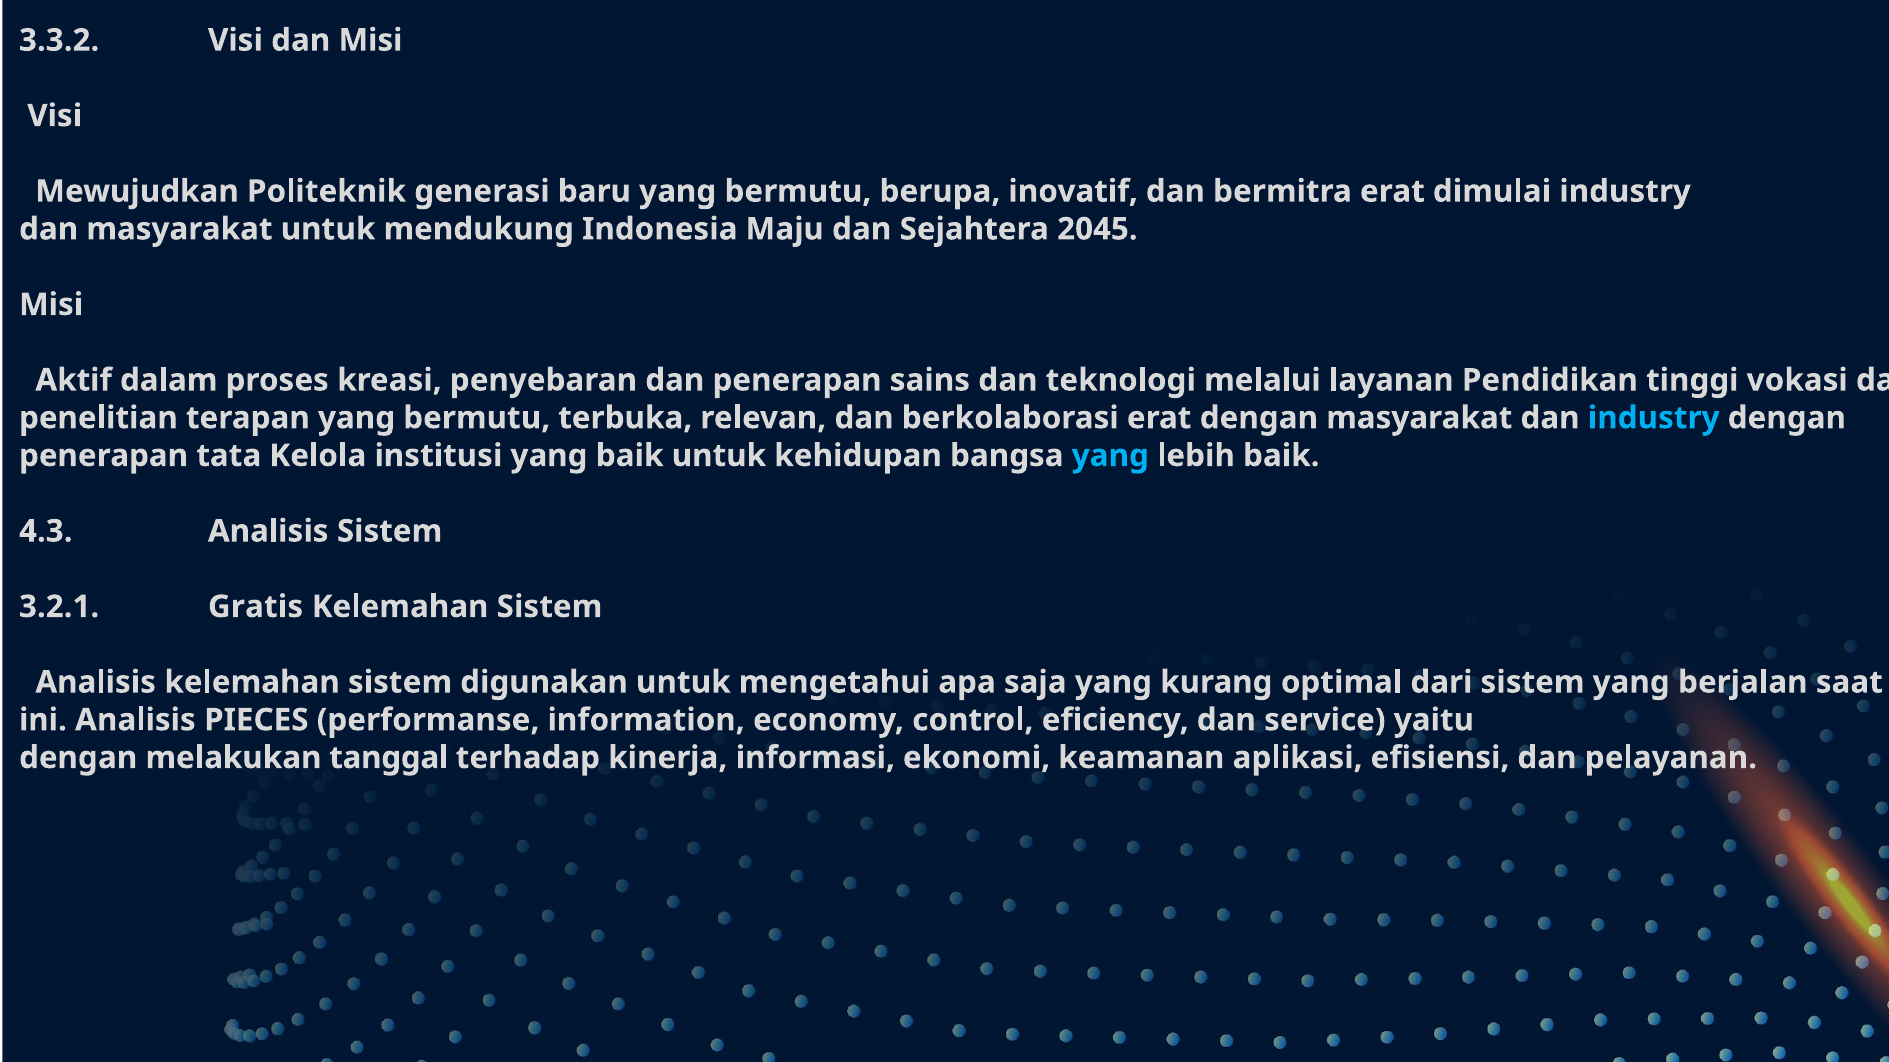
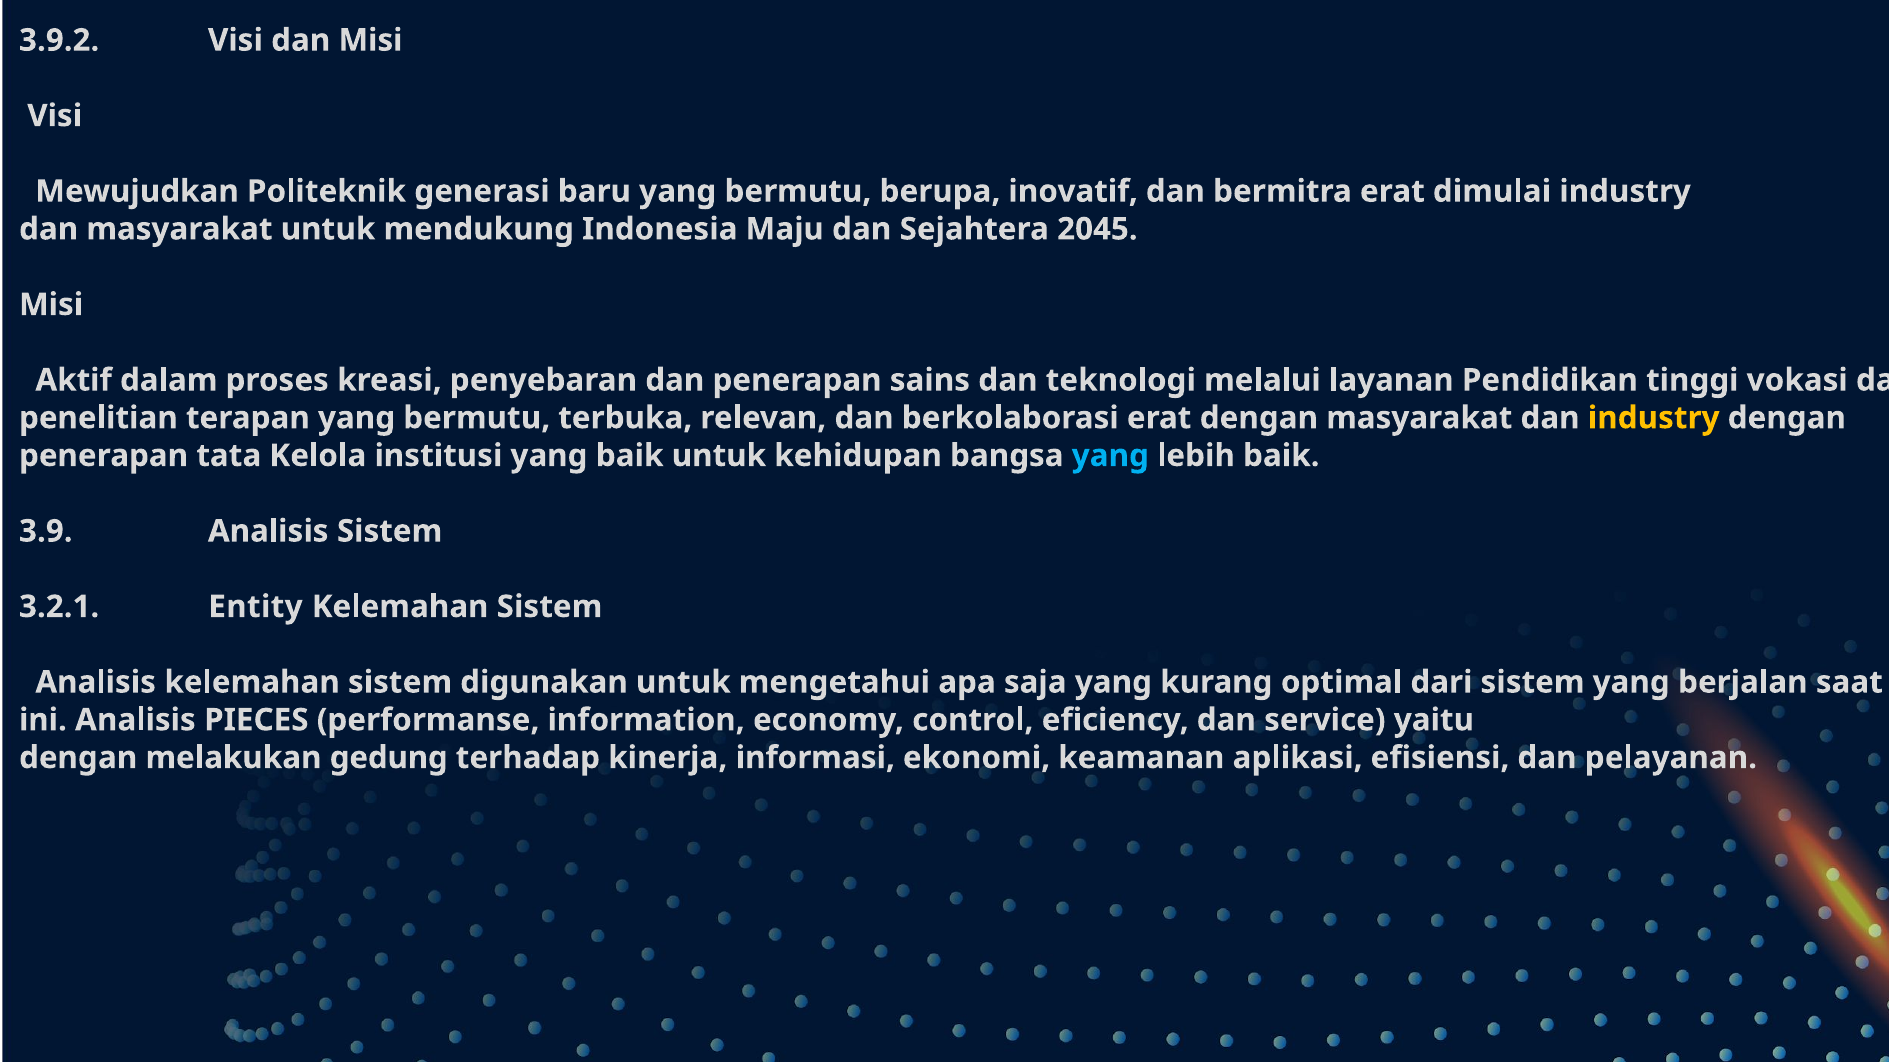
3.3.2: 3.3.2 -> 3.9.2
industry at (1654, 418) colour: light blue -> yellow
4.3: 4.3 -> 3.9
Gratis: Gratis -> Entity
tanggal: tanggal -> gedung
